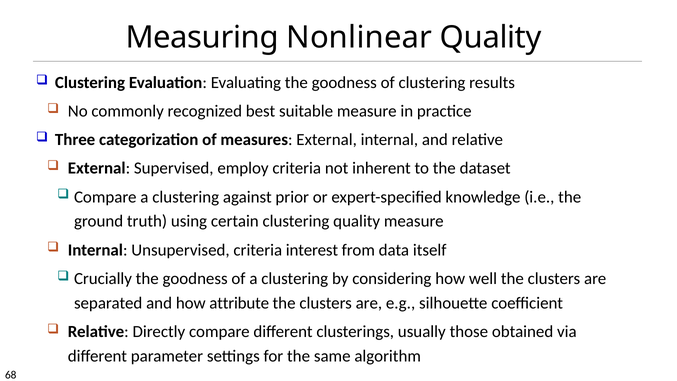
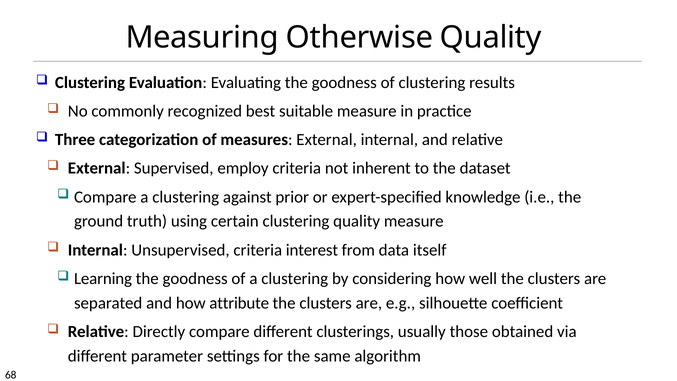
Nonlinear: Nonlinear -> Otherwise
Crucially: Crucially -> Learning
